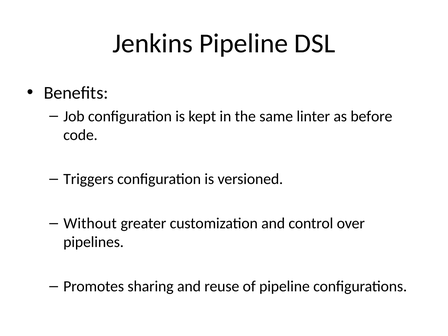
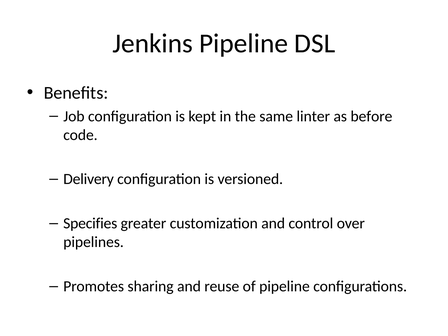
Triggers: Triggers -> Delivery
Without: Without -> Specifies
